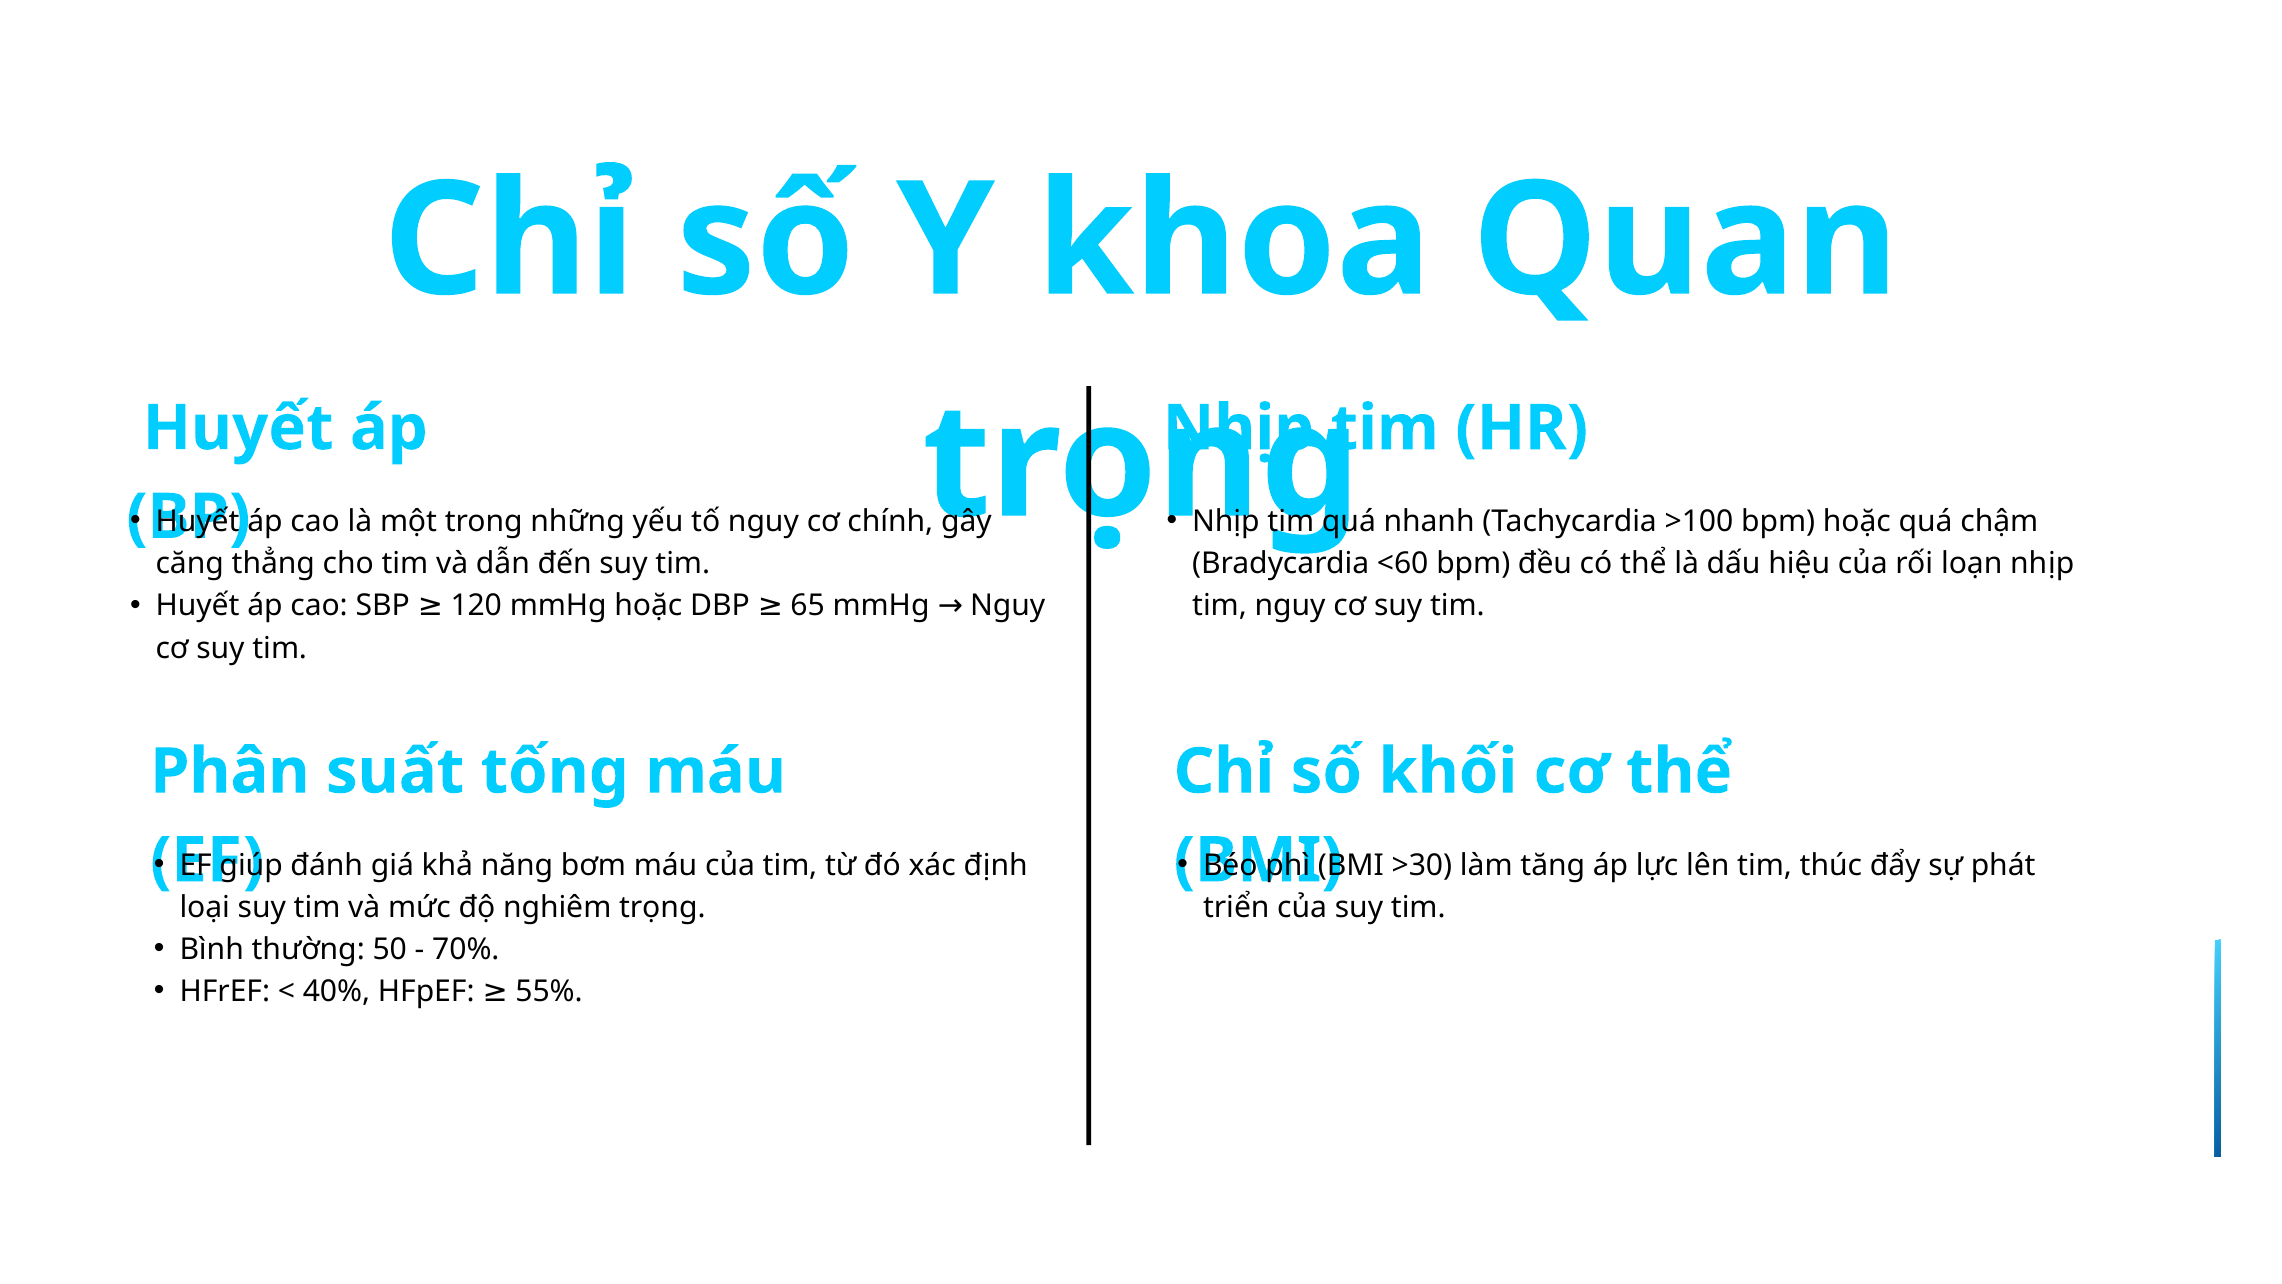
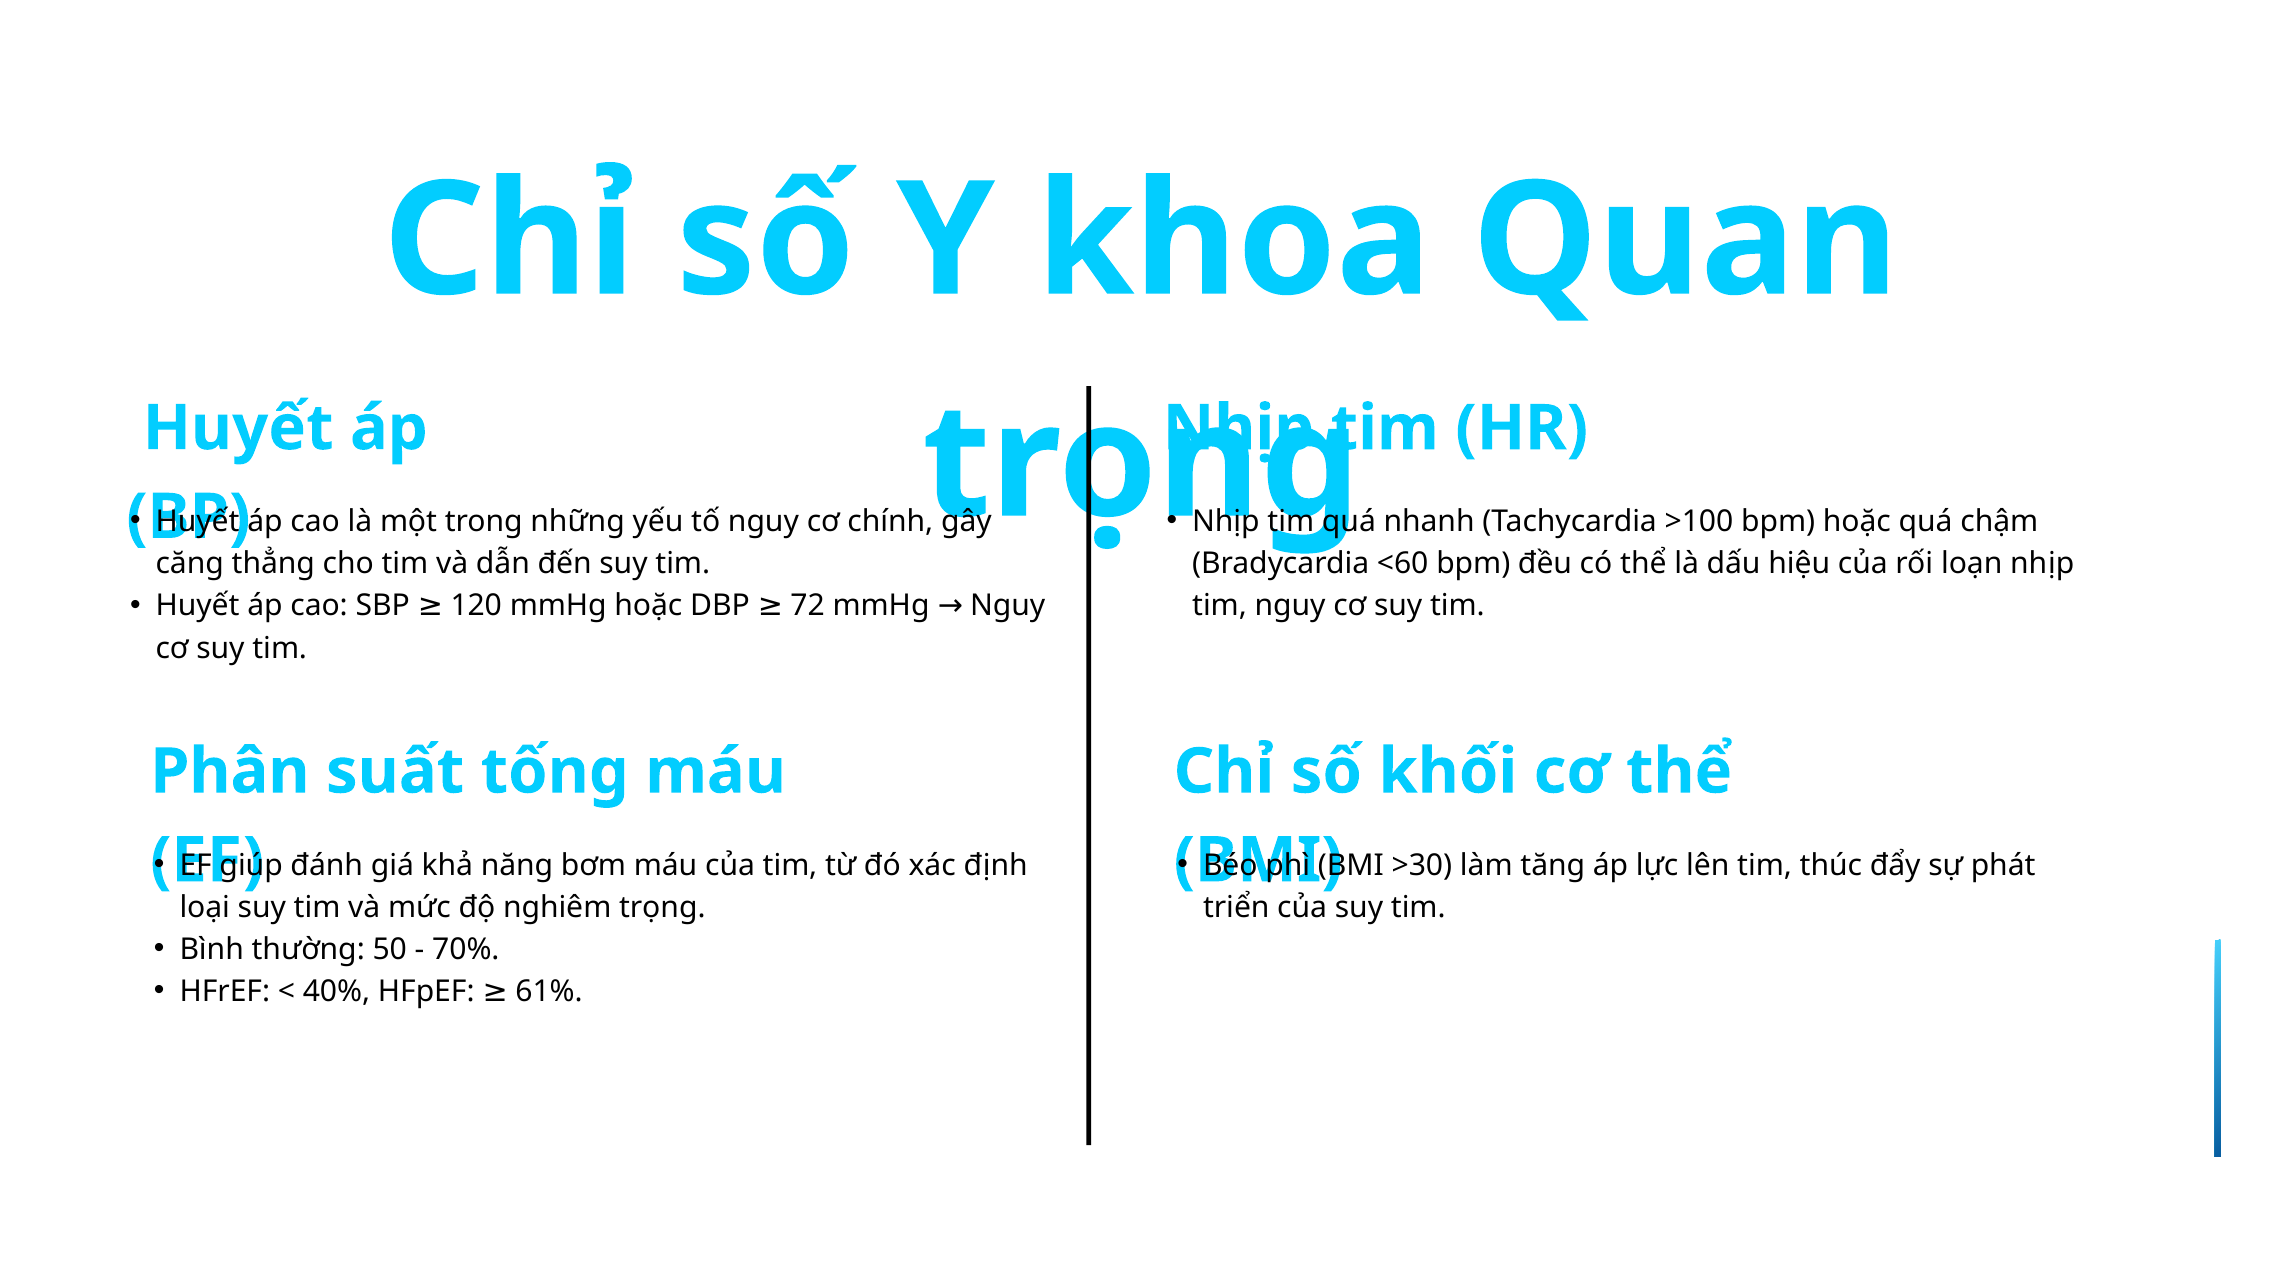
65: 65 -> 72
55%: 55% -> 61%
